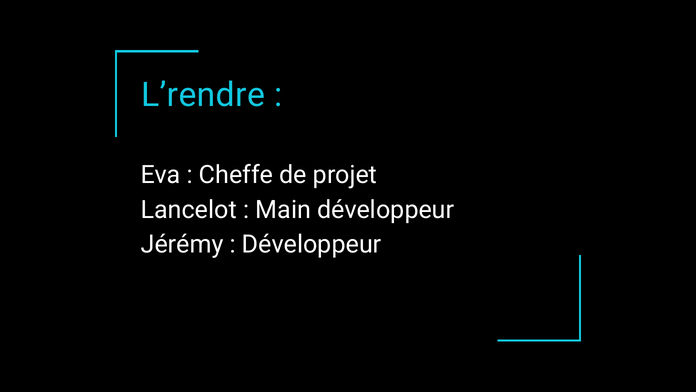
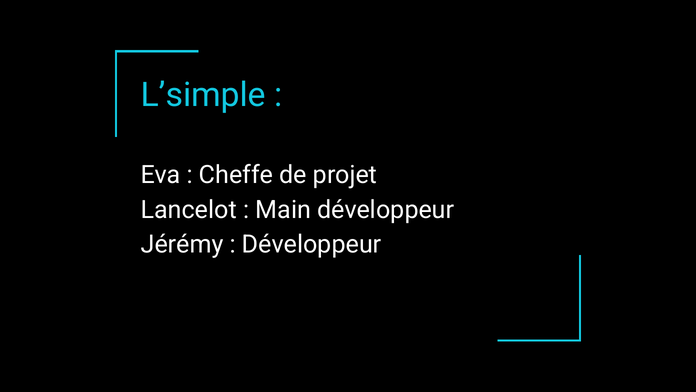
L’rendre: L’rendre -> L’simple
